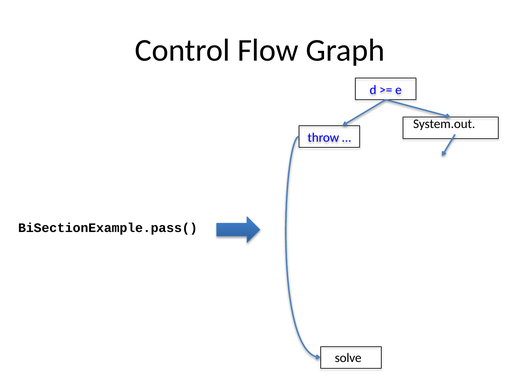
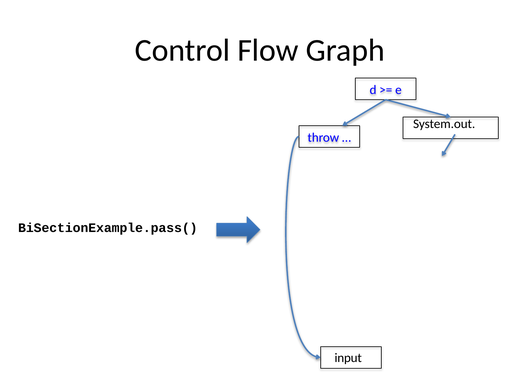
solve: solve -> input
